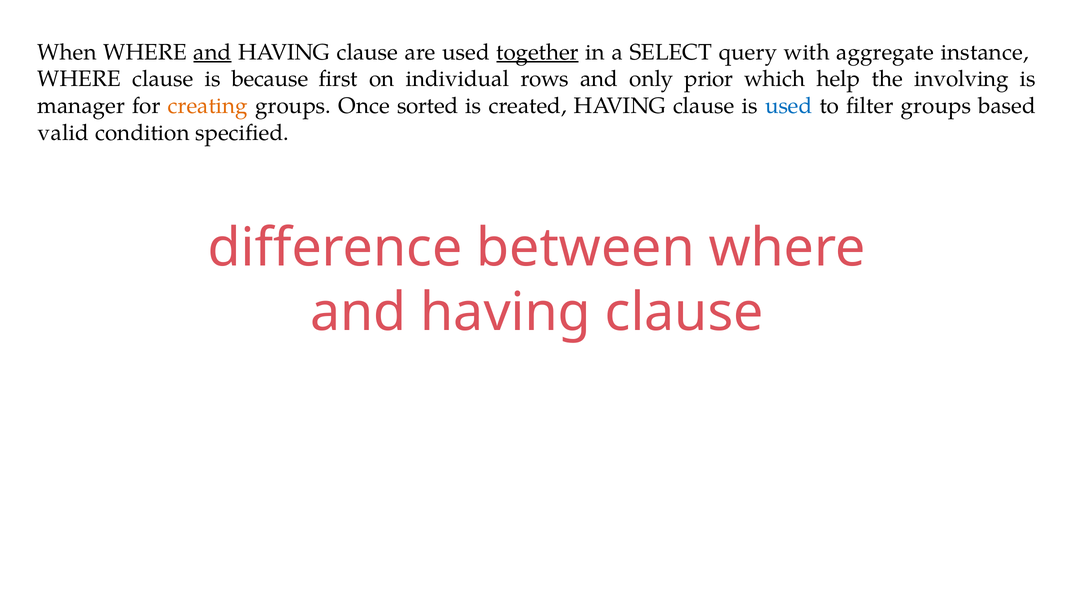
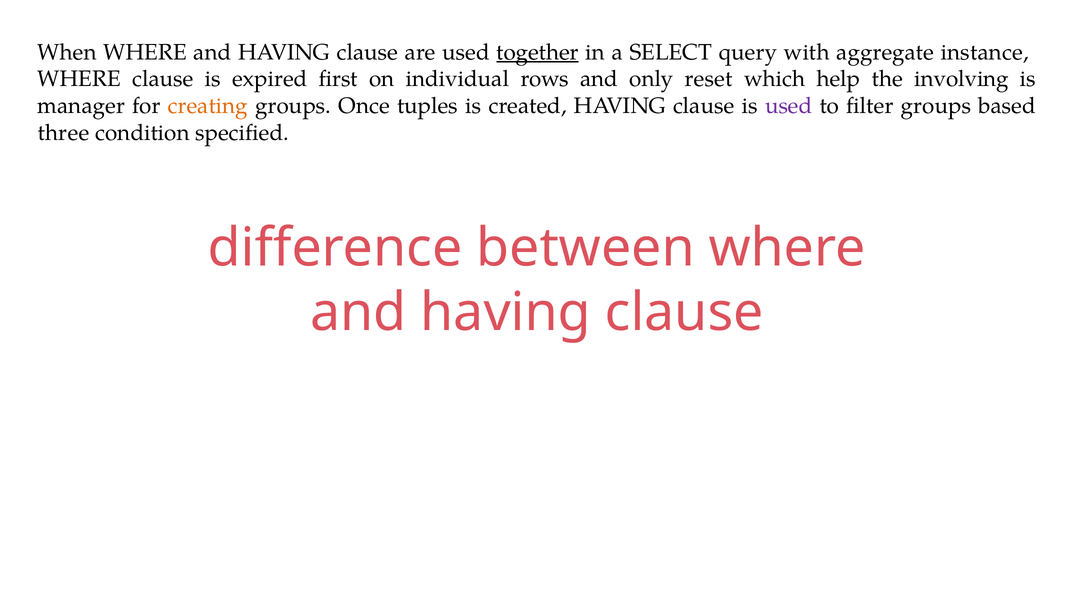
and at (212, 52) underline: present -> none
because: because -> expired
prior: prior -> reset
sorted: sorted -> tuples
used at (789, 106) colour: blue -> purple
valid: valid -> three
